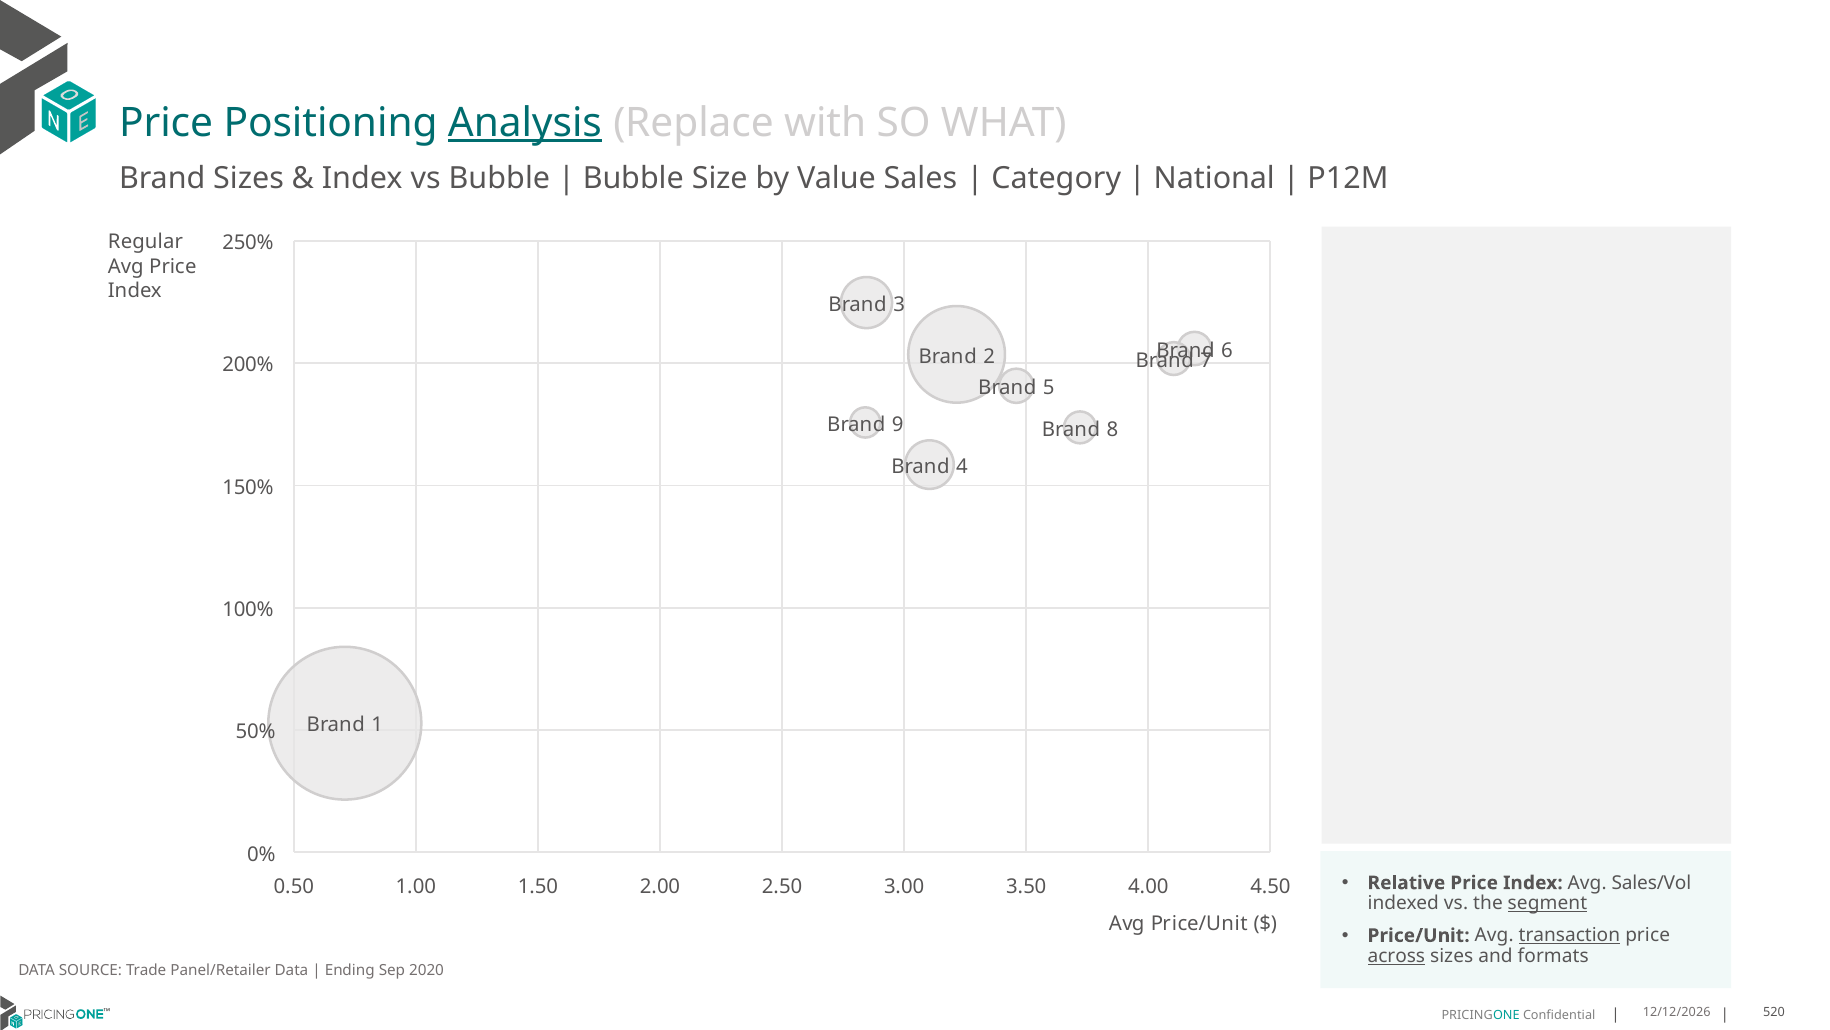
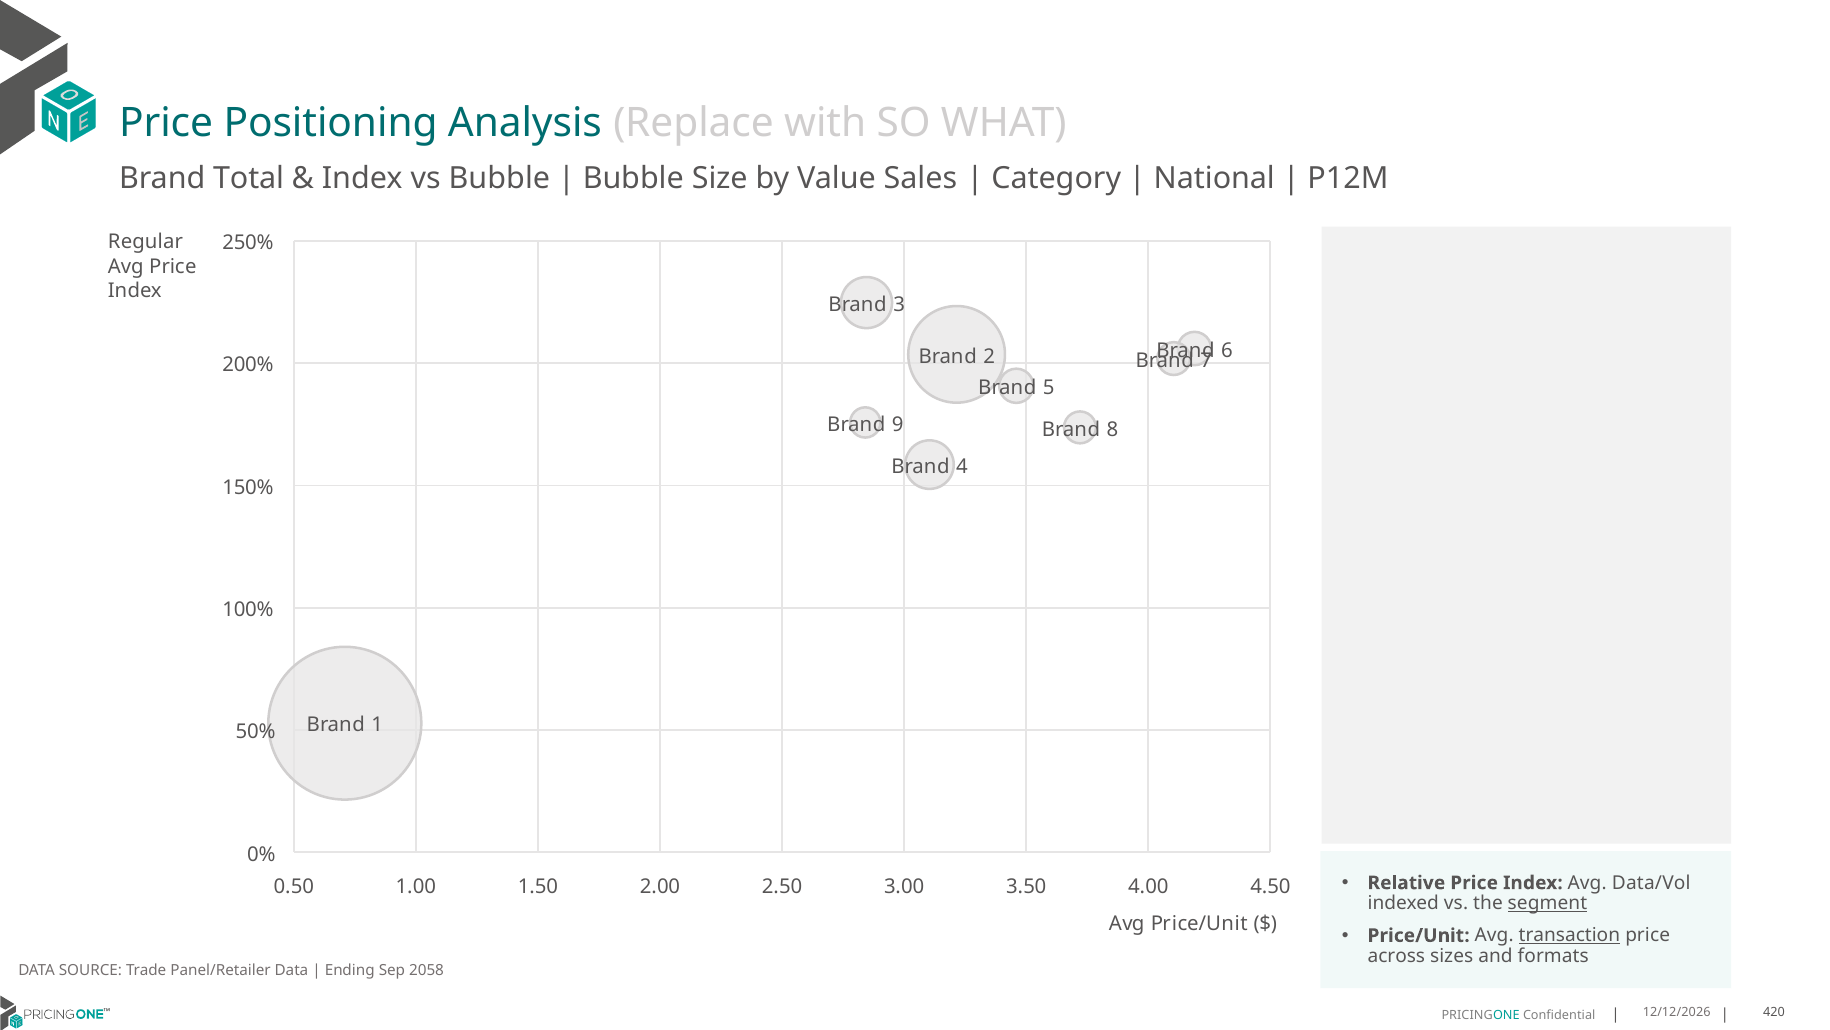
Analysis underline: present -> none
Brand Sizes: Sizes -> Total
Sales/Vol: Sales/Vol -> Data/Vol
across underline: present -> none
2020: 2020 -> 2058
520: 520 -> 420
